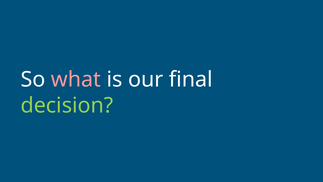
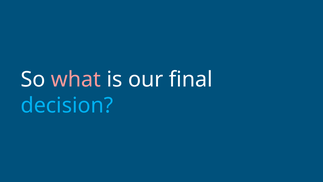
decision colour: light green -> light blue
